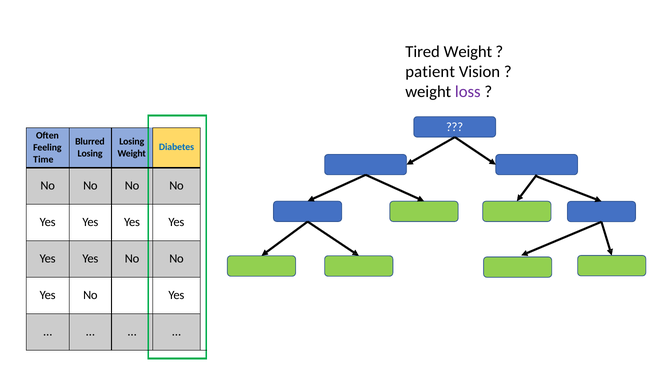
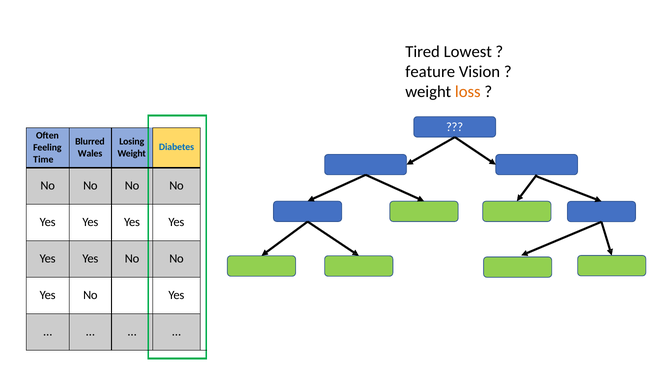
Tired Weight: Weight -> Lowest
patient: patient -> feature
loss colour: purple -> orange
Losing at (90, 153): Losing -> Wales
